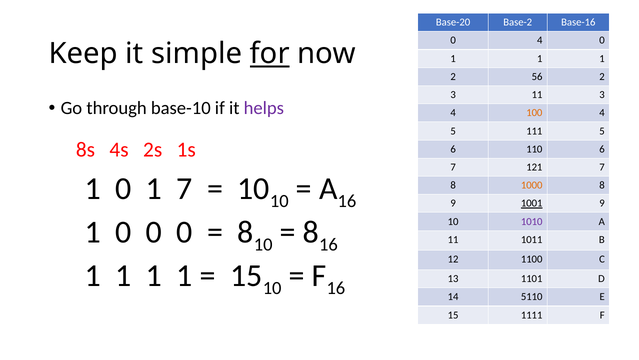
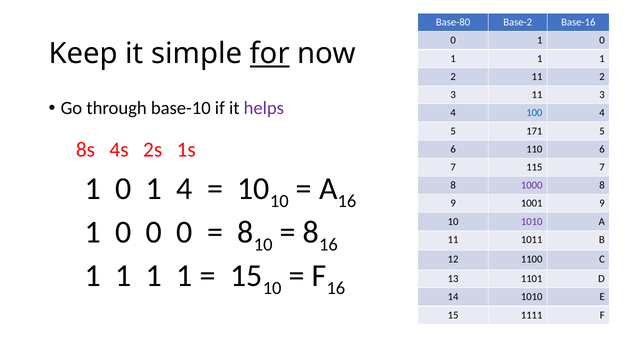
Base-20: Base-20 -> Base-80
4 at (540, 40): 4 -> 1
2 56: 56 -> 11
100 colour: orange -> blue
111: 111 -> 171
121: 121 -> 115
1 7: 7 -> 4
1000 colour: orange -> purple
1001 underline: present -> none
14 5110: 5110 -> 1010
